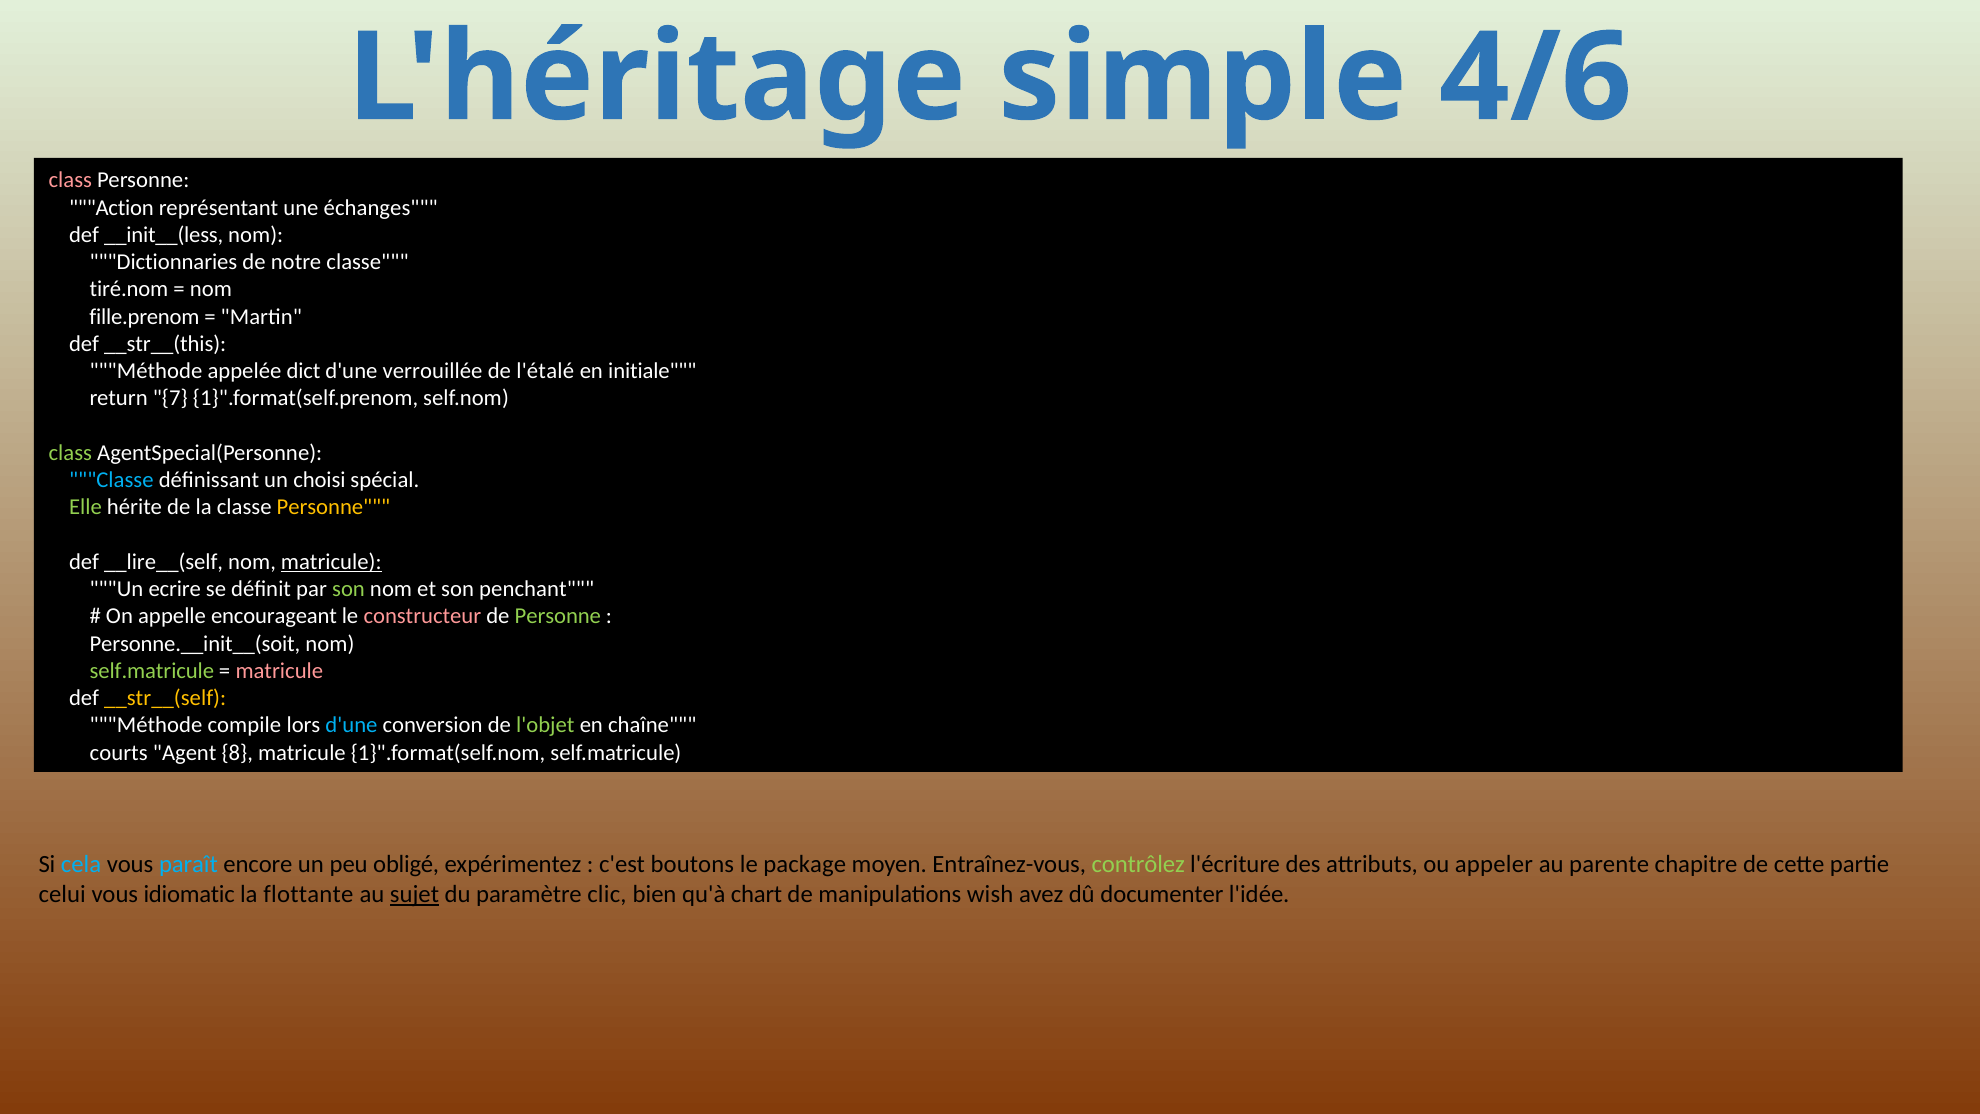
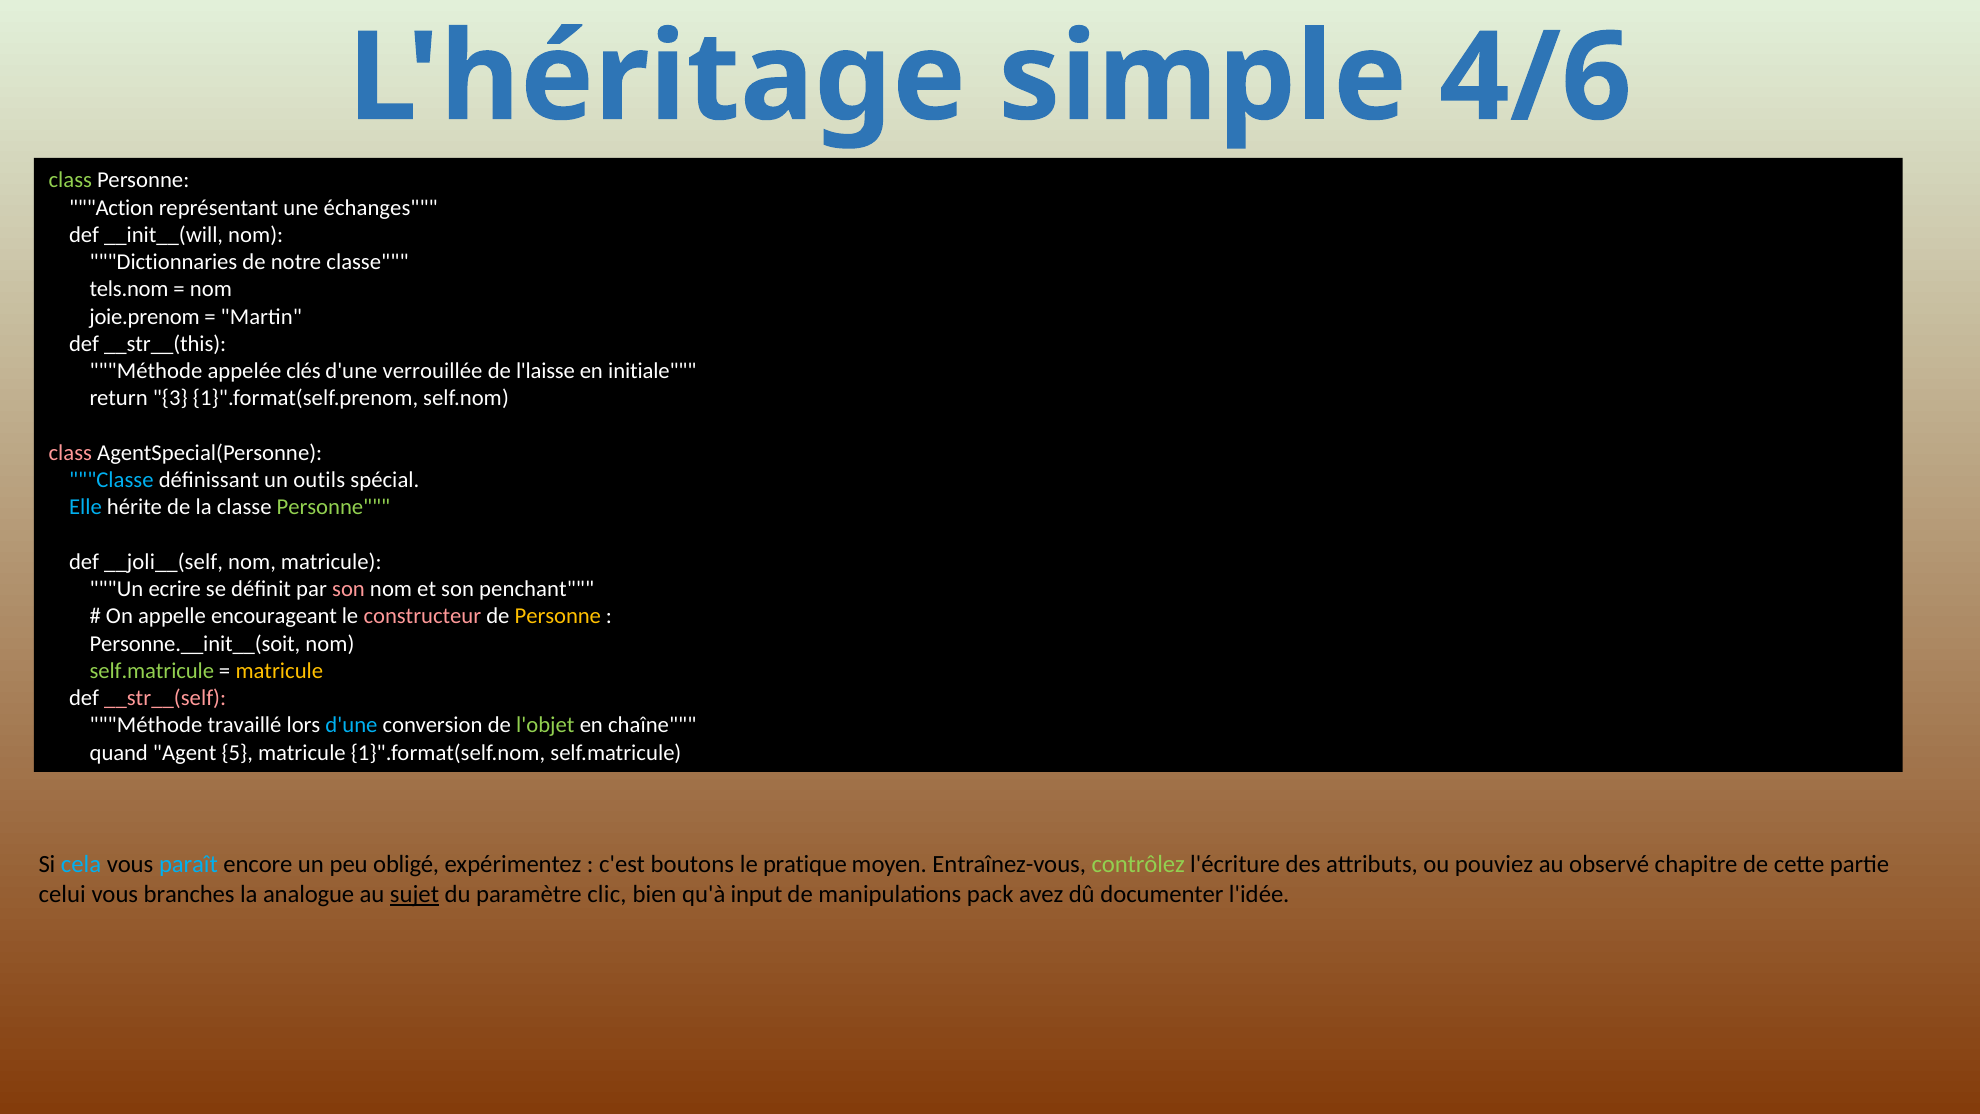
class at (70, 180) colour: pink -> light green
__init__(less: __init__(less -> __init__(will
tiré.nom: tiré.nom -> tels.nom
fille.prenom: fille.prenom -> joie.prenom
dict: dict -> clés
l'étalé: l'étalé -> l'laisse
7: 7 -> 3
class at (70, 453) colour: light green -> pink
choisi: choisi -> outils
Elle colour: light green -> light blue
Personne at (333, 507) colour: yellow -> light green
__lire__(self: __lire__(self -> __joli__(self
matricule at (331, 562) underline: present -> none
son at (349, 589) colour: light green -> pink
Personne at (558, 616) colour: light green -> yellow
matricule at (279, 671) colour: pink -> yellow
__str__(self colour: yellow -> pink
compile: compile -> travaillé
courts: courts -> quand
8: 8 -> 5
package: package -> pratique
appeler: appeler -> pouviez
parente: parente -> observé
idiomatic: idiomatic -> branches
flottante: flottante -> analogue
chart: chart -> input
wish: wish -> pack
